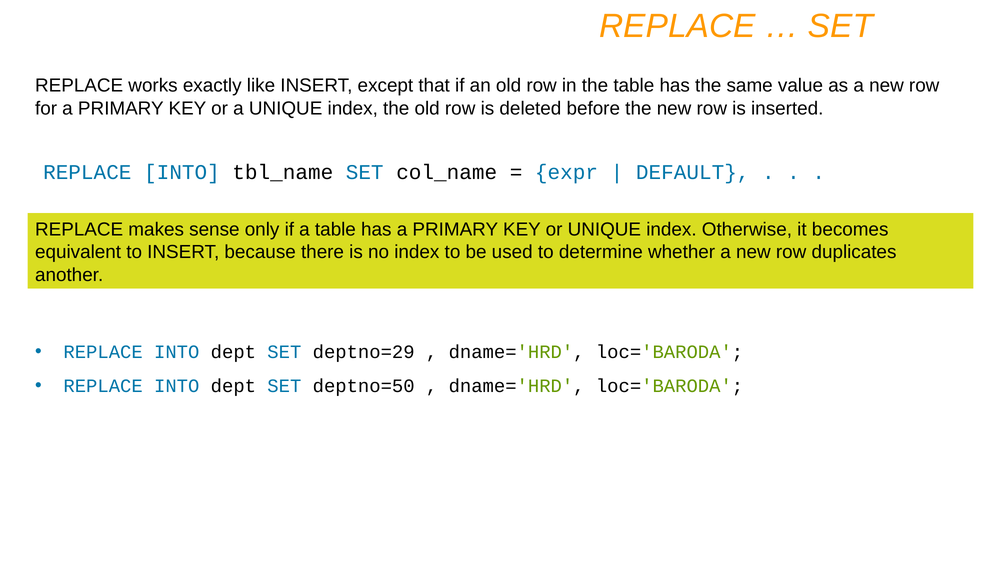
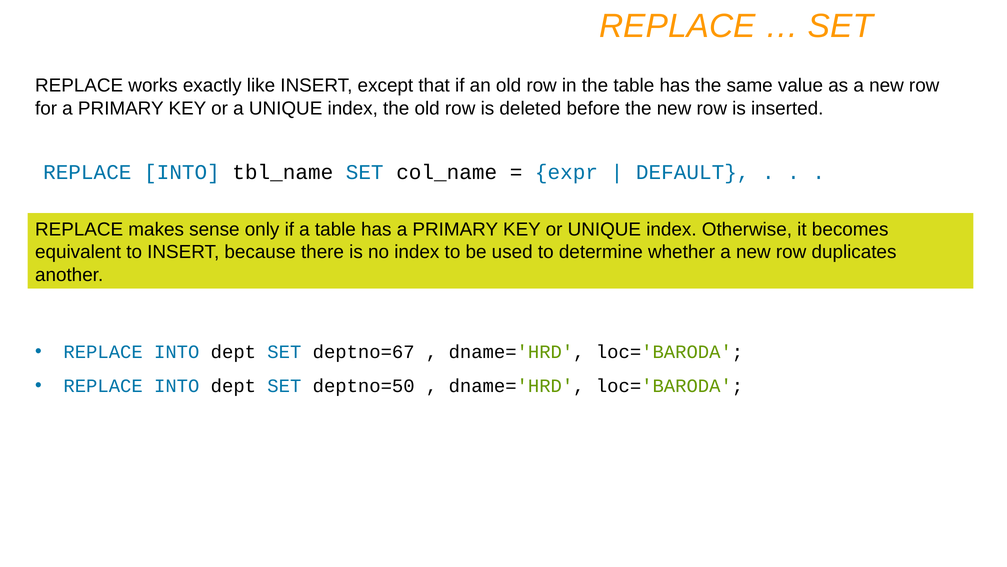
deptno=29: deptno=29 -> deptno=67
